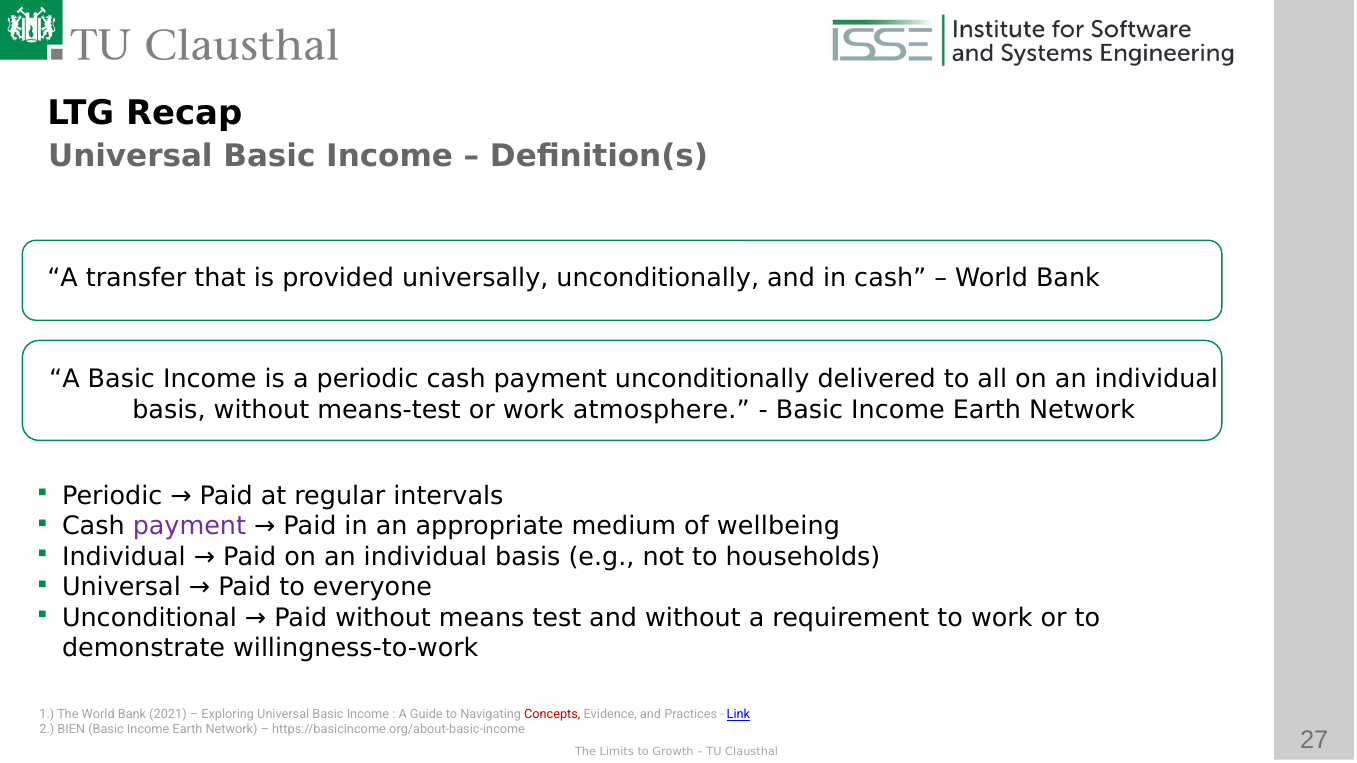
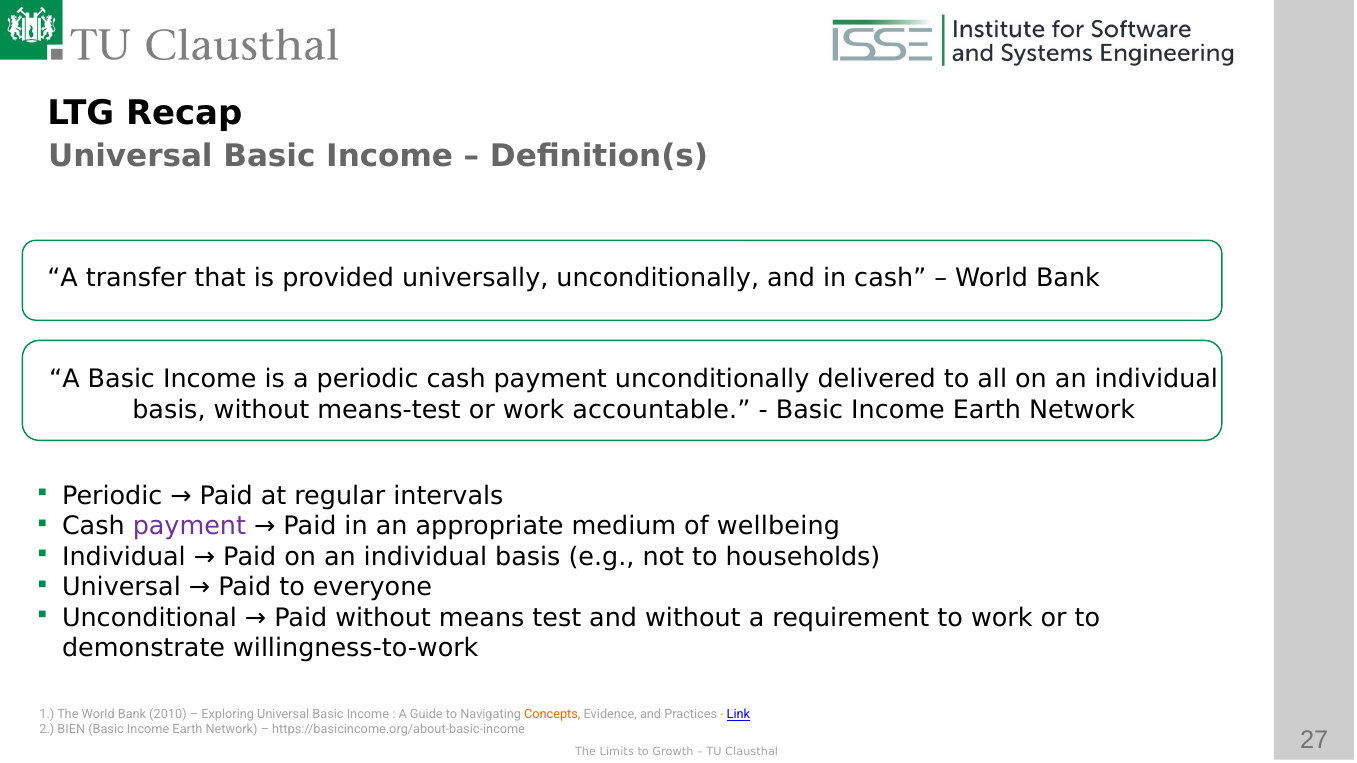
atmosphere: atmosphere -> accountable
2021: 2021 -> 2010
Concepts colour: red -> orange
